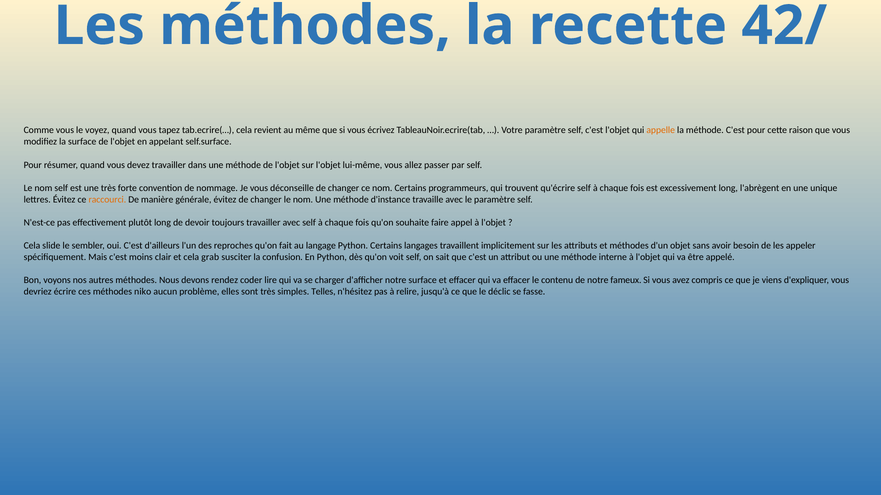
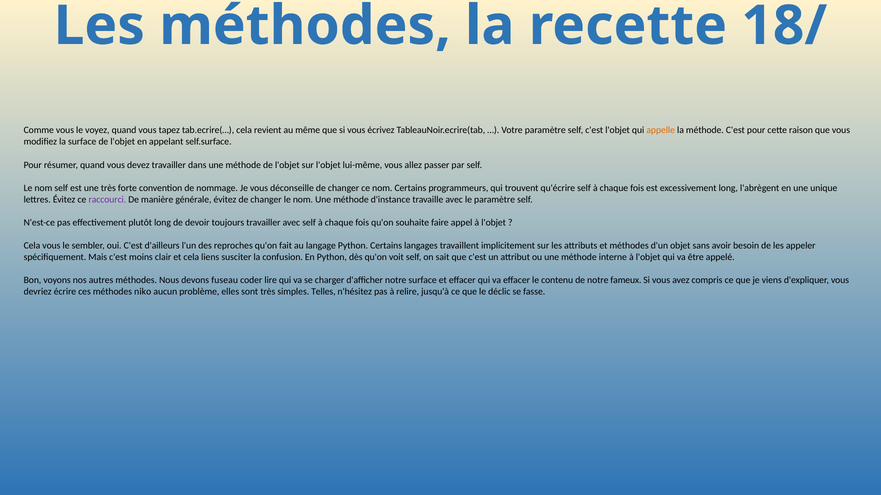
42/: 42/ -> 18/
raccourci colour: orange -> purple
Cela slide: slide -> vous
grab: grab -> liens
rendez: rendez -> fuseau
